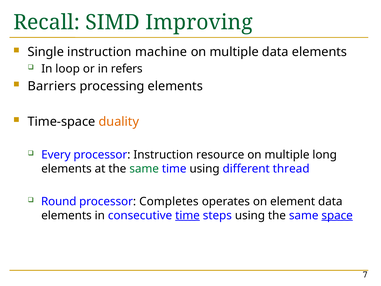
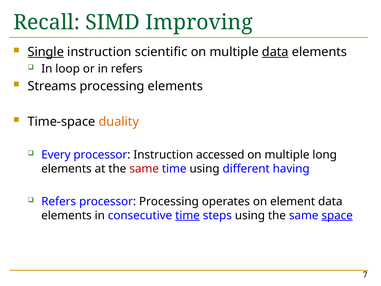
Single underline: none -> present
machine: machine -> scientific
data at (275, 52) underline: none -> present
Barriers: Barriers -> Streams
resource: resource -> accessed
same at (144, 169) colour: green -> red
thread: thread -> having
Round at (59, 201): Round -> Refers
processor Completes: Completes -> Processing
